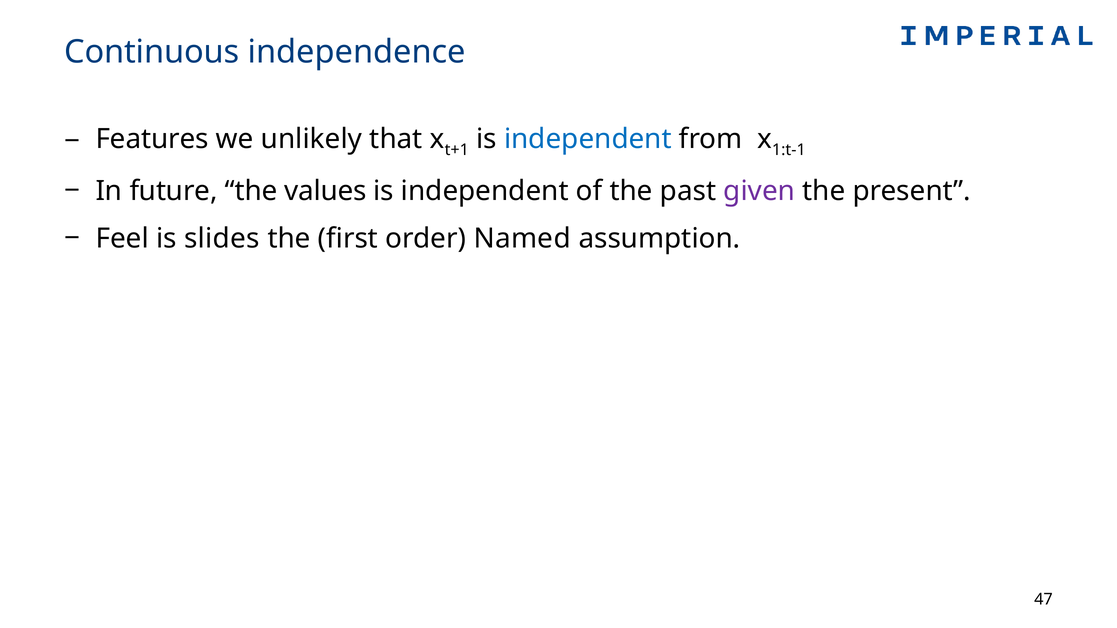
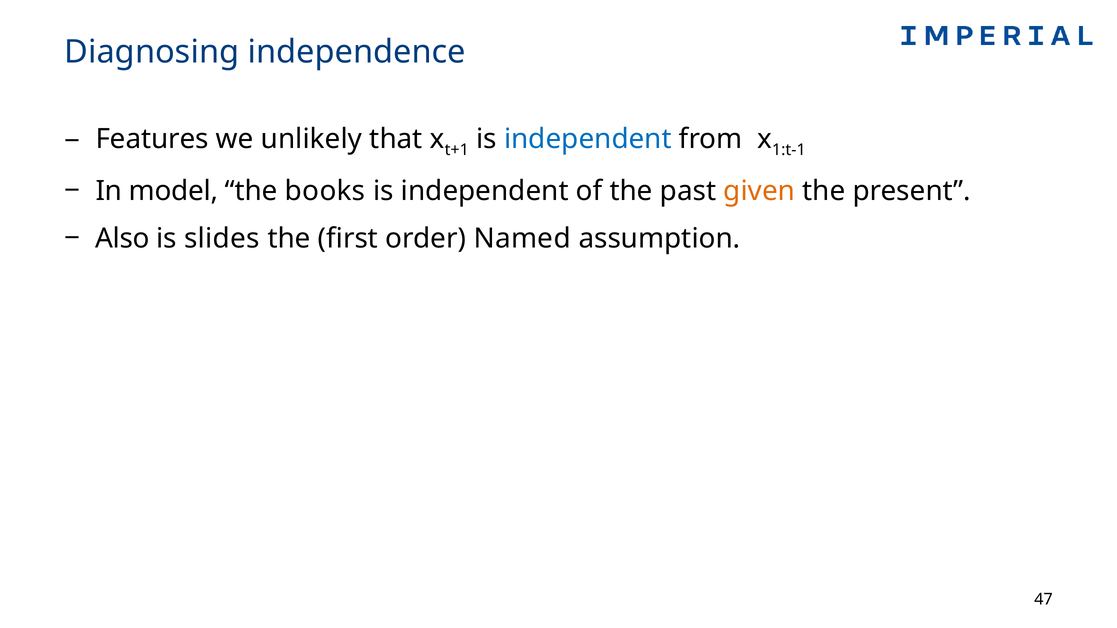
Continuous: Continuous -> Diagnosing
future: future -> model
values: values -> books
given colour: purple -> orange
Feel: Feel -> Also
